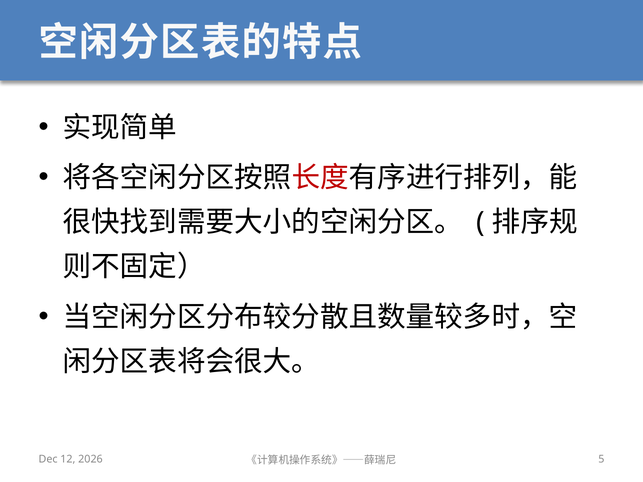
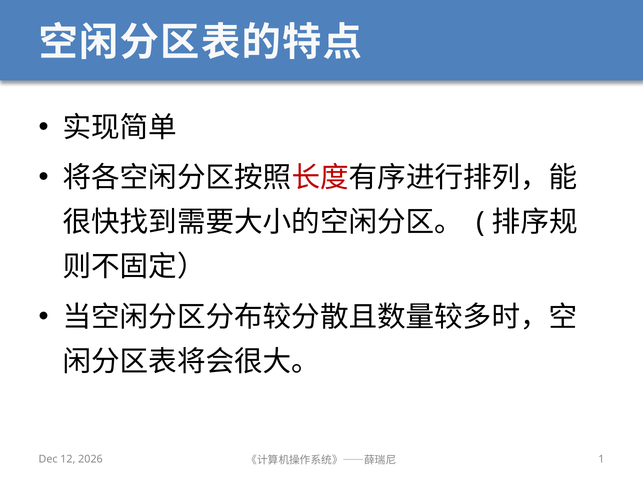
5: 5 -> 1
